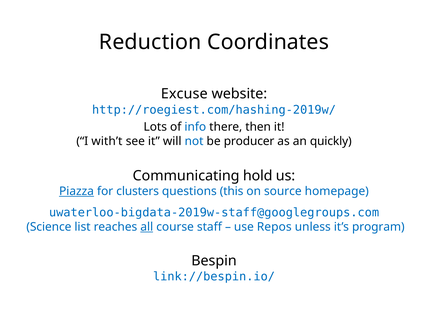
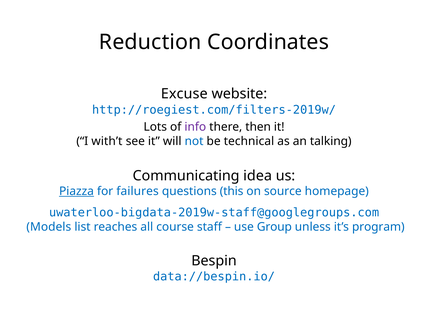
http://roegiest.com/hashing-2019w/: http://roegiest.com/hashing-2019w/ -> http://roegiest.com/filters-2019w/
info colour: blue -> purple
producer: producer -> technical
quickly: quickly -> talking
hold: hold -> idea
clusters: clusters -> failures
Science: Science -> Models
all underline: present -> none
Repos: Repos -> Group
link://bespin.io/: link://bespin.io/ -> data://bespin.io/
